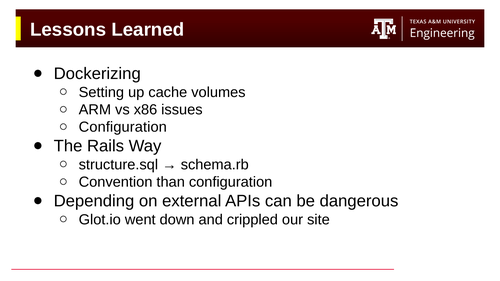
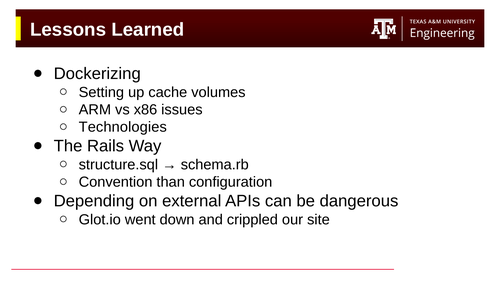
Configuration at (123, 127): Configuration -> Technologies
